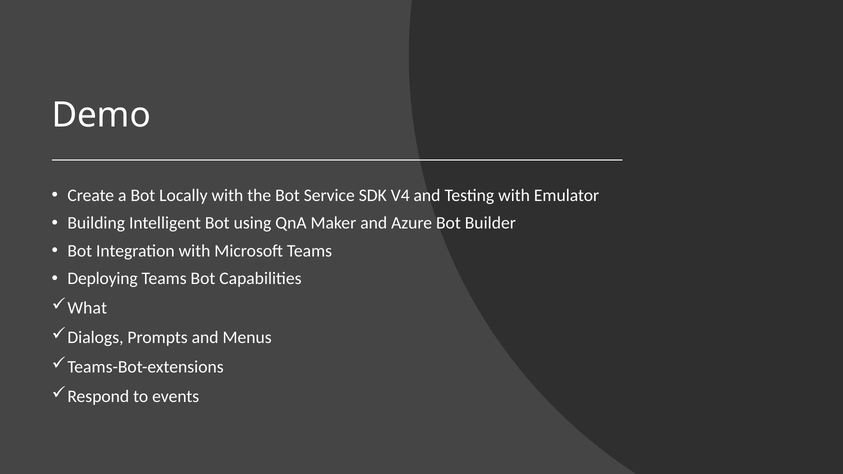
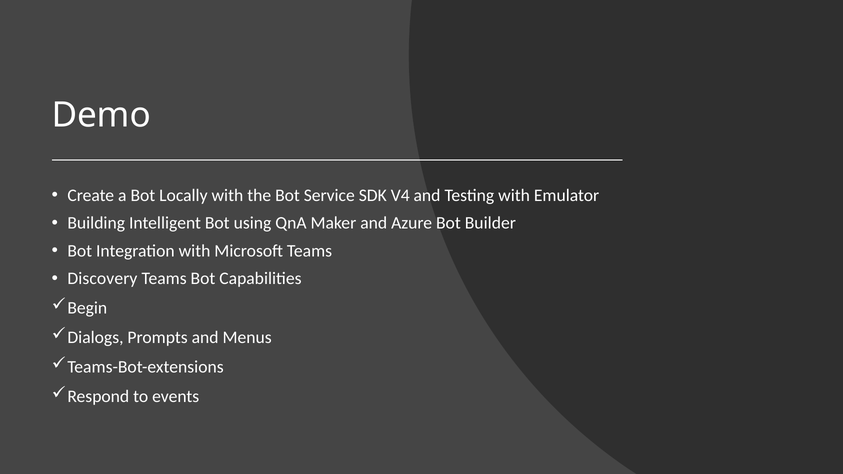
Deploying: Deploying -> Discovery
What: What -> Begin
